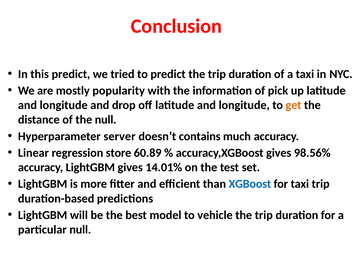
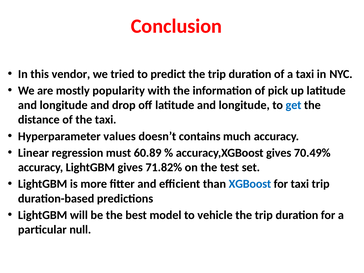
this predict: predict -> vendor
get colour: orange -> blue
the null: null -> taxi
server: server -> values
store: store -> must
98.56%: 98.56% -> 70.49%
14.01%: 14.01% -> 71.82%
